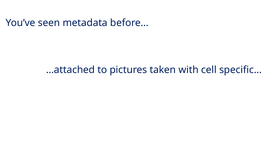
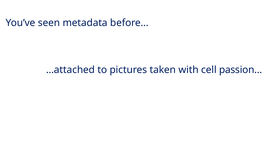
specific…: specific… -> passion…
